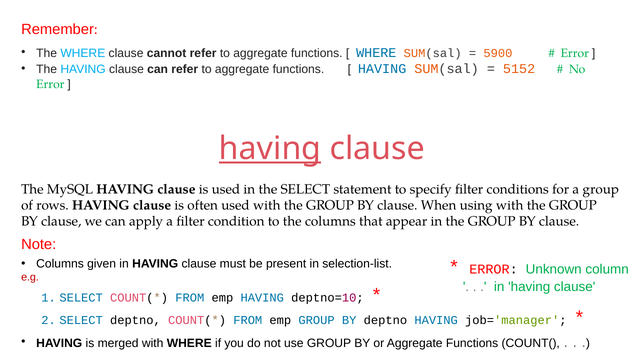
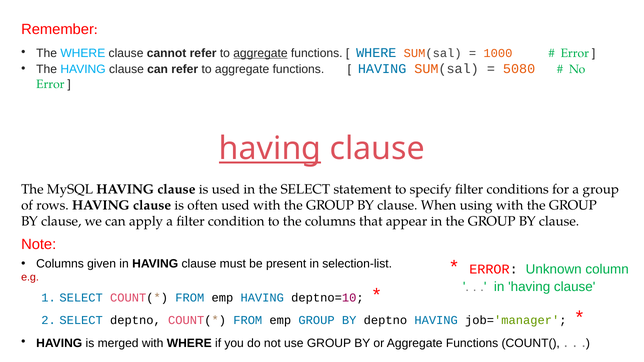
aggregate at (260, 53) underline: none -> present
5900: 5900 -> 1000
5152: 5152 -> 5080
